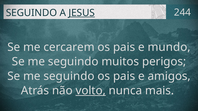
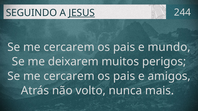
seguindo at (73, 62): seguindo -> deixarem
seguindo at (69, 76): seguindo -> cercarem
volto underline: present -> none
